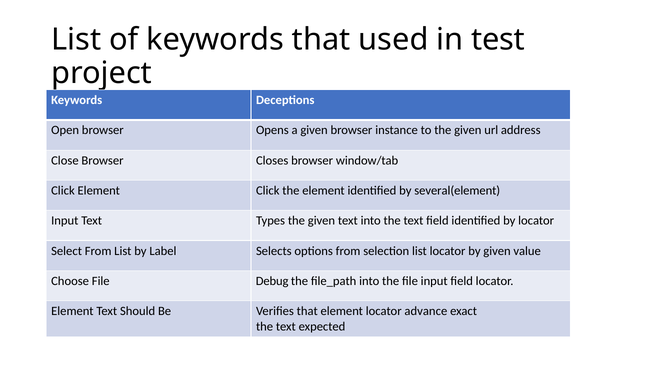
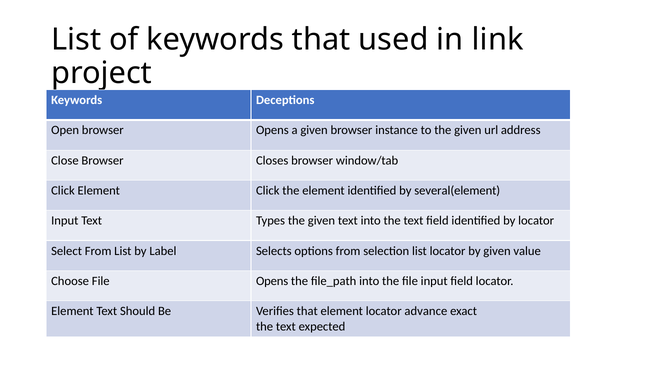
test: test -> link
File Debug: Debug -> Opens
